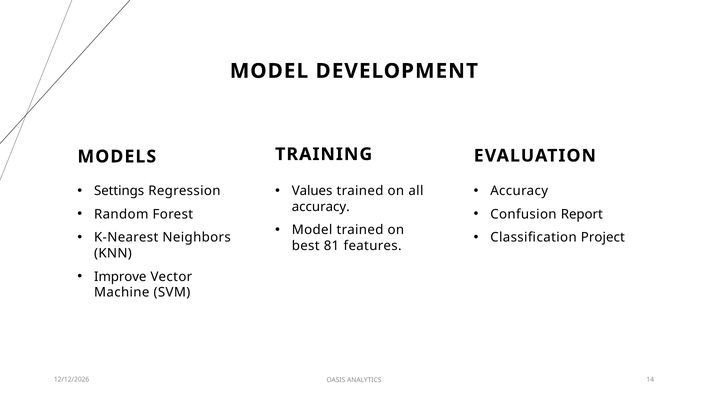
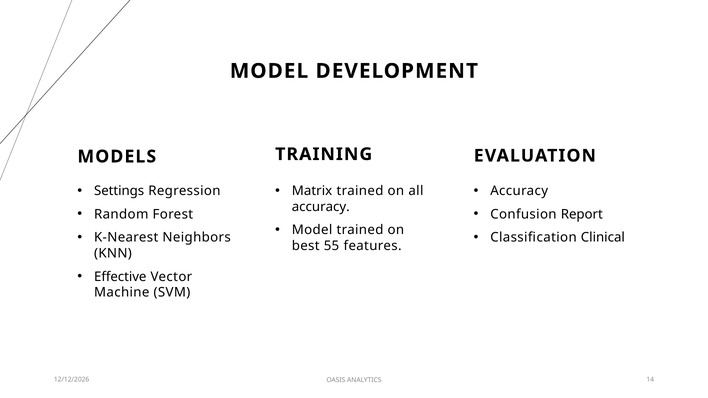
Values: Values -> Matrix
Project: Project -> Clinical
81: 81 -> 55
Improve: Improve -> Effective
